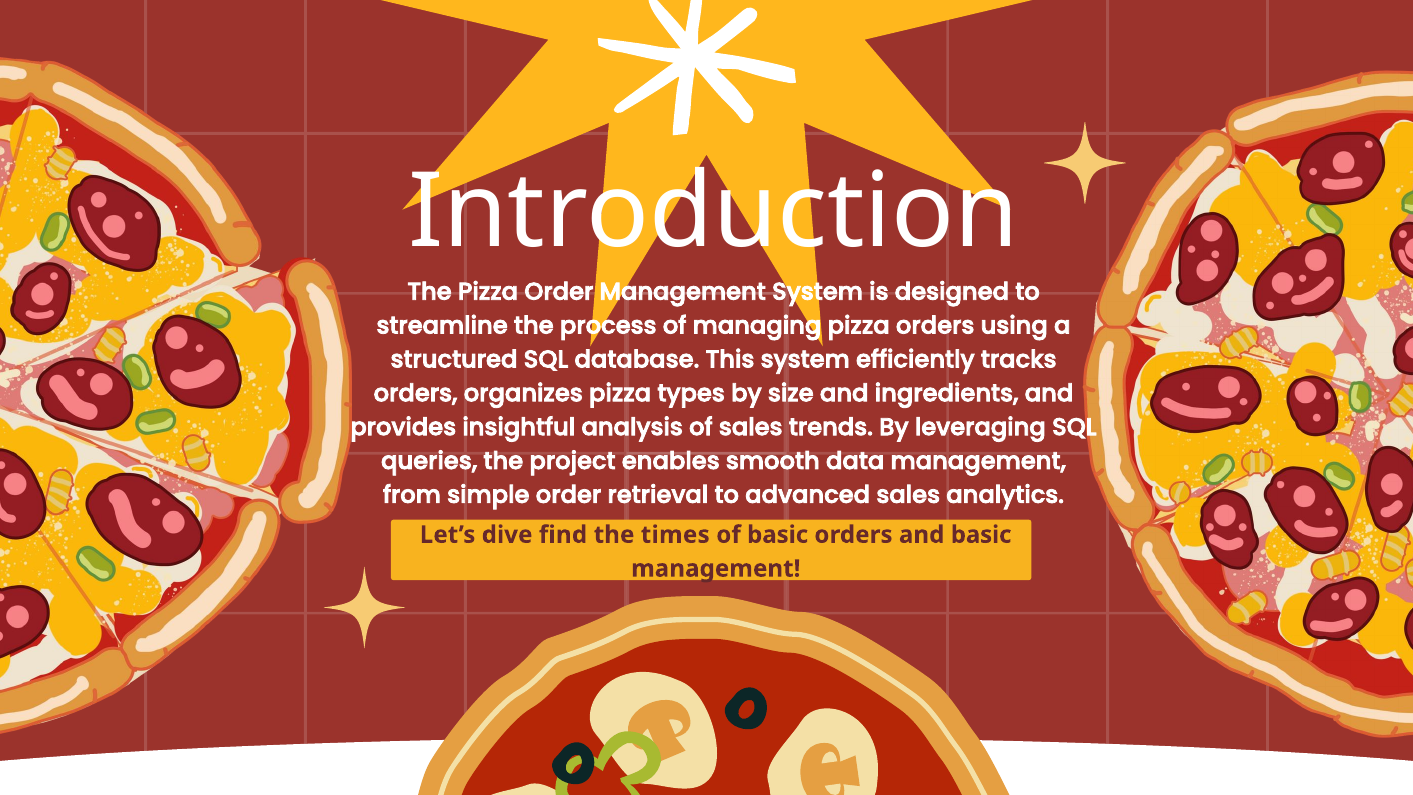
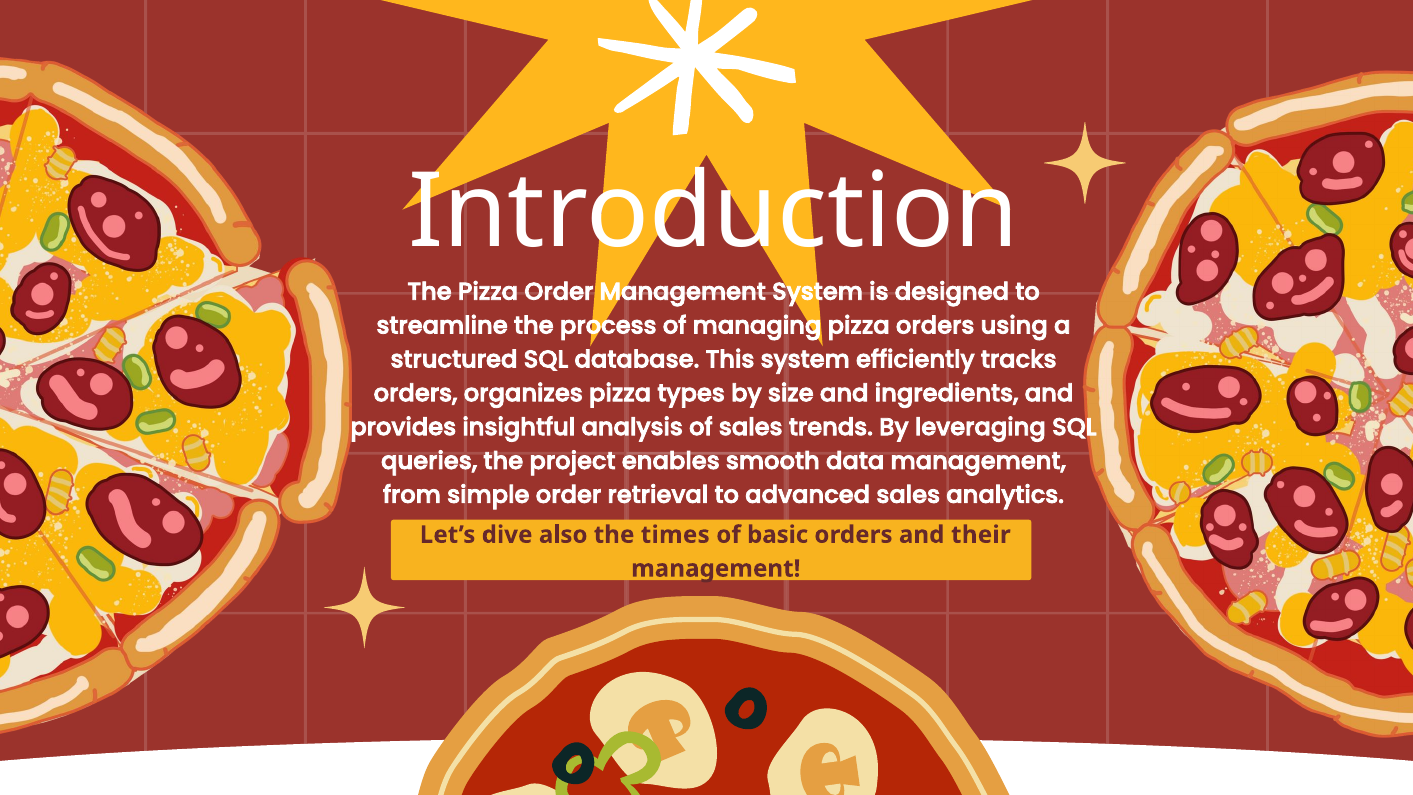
find: find -> also
and basic: basic -> their
